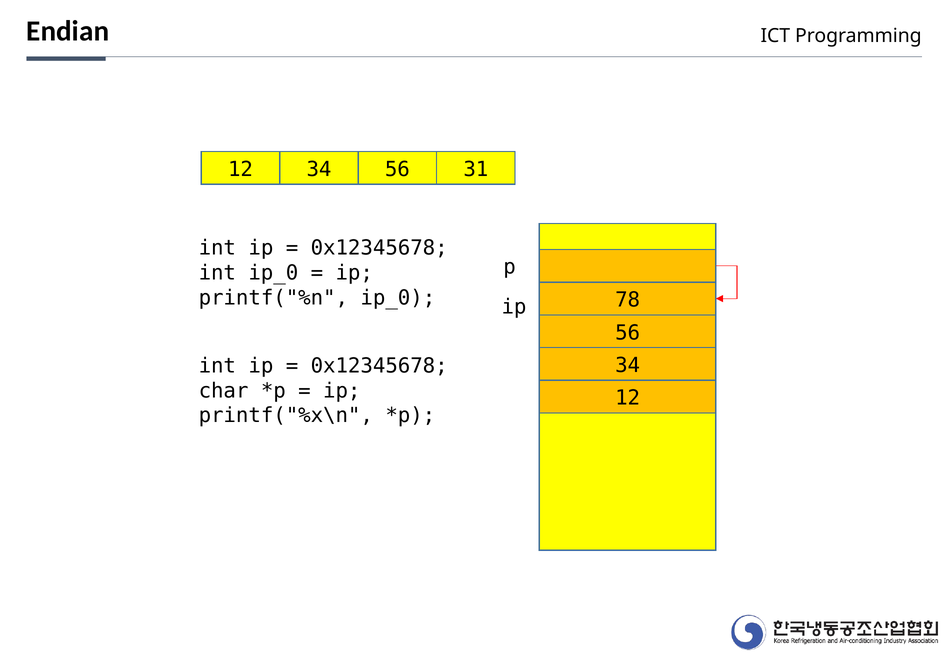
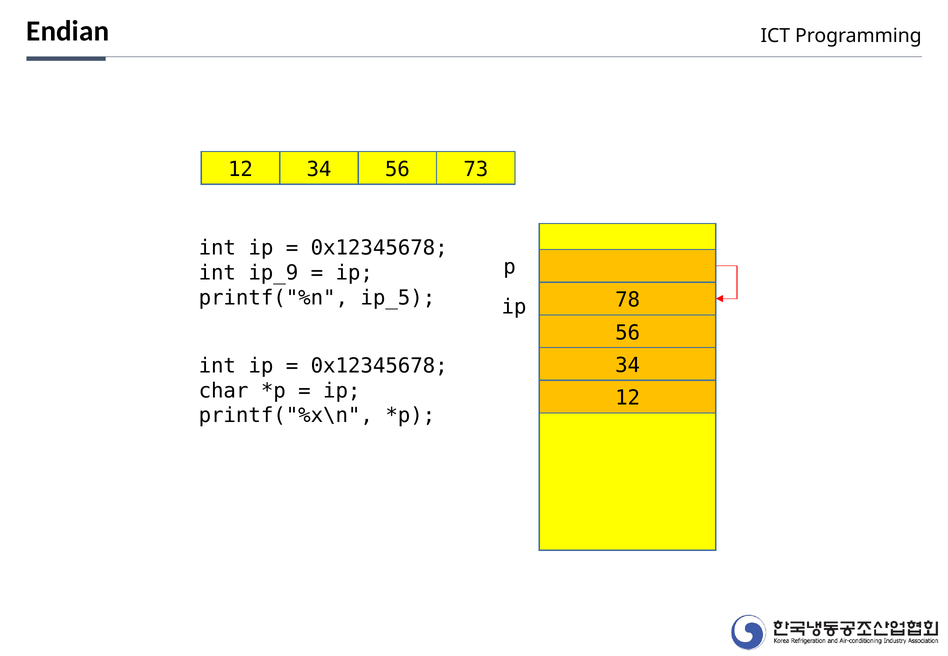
31: 31 -> 73
int ip_0: ip_0 -> ip_9
printf("%n ip_0: ip_0 -> ip_5
